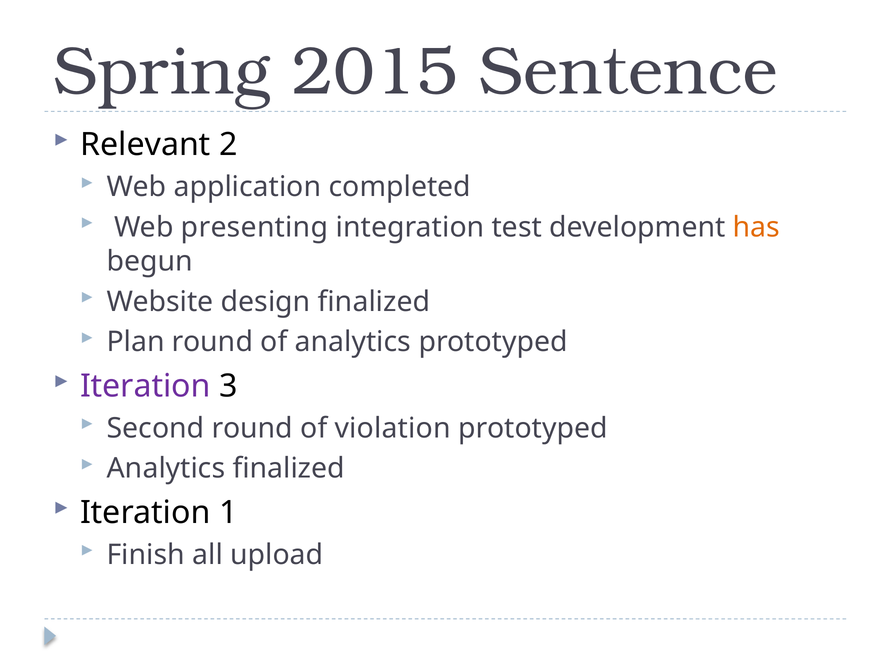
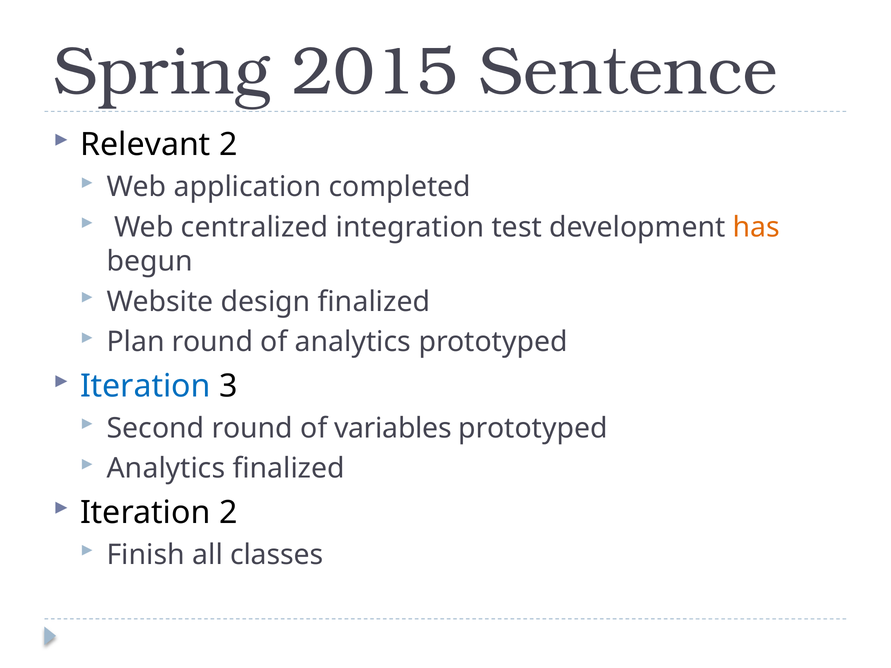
presenting: presenting -> centralized
Iteration at (145, 386) colour: purple -> blue
violation: violation -> variables
Iteration 1: 1 -> 2
upload: upload -> classes
